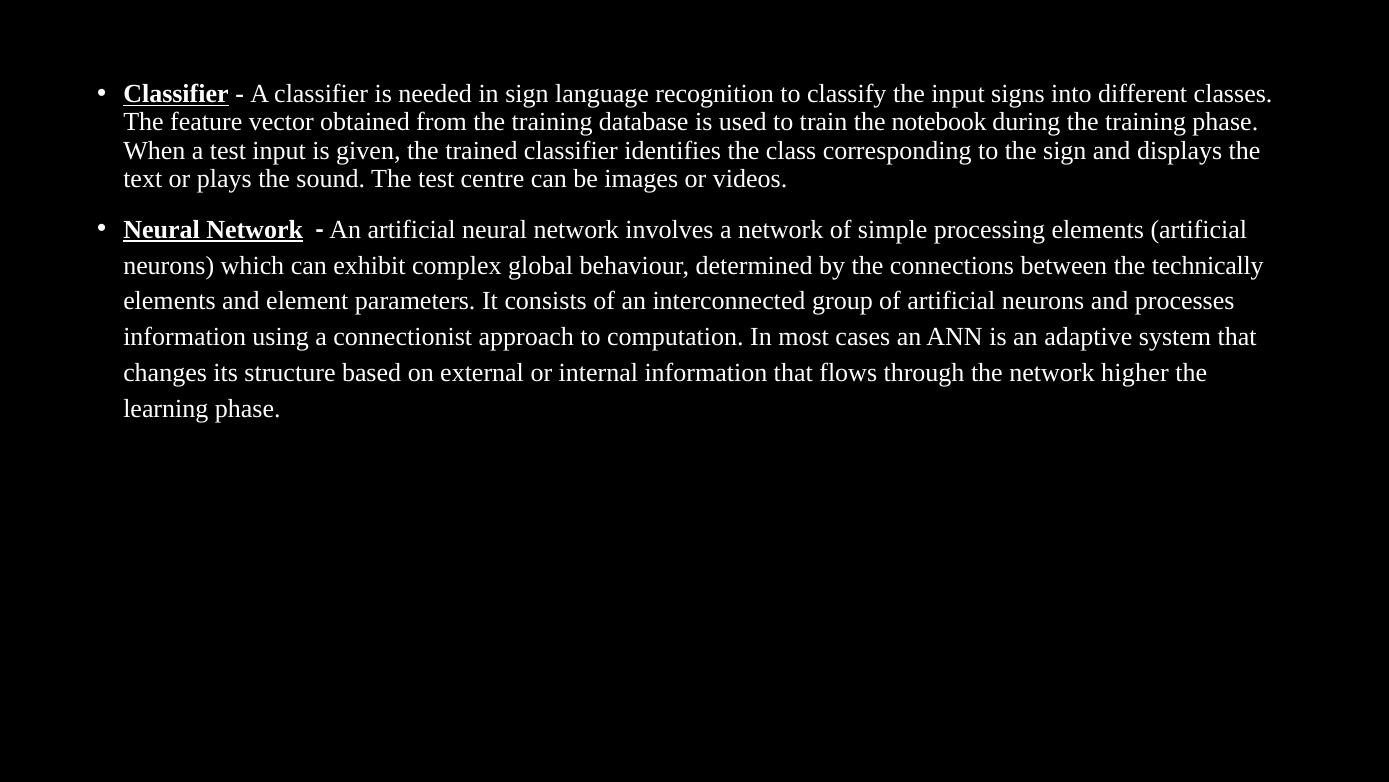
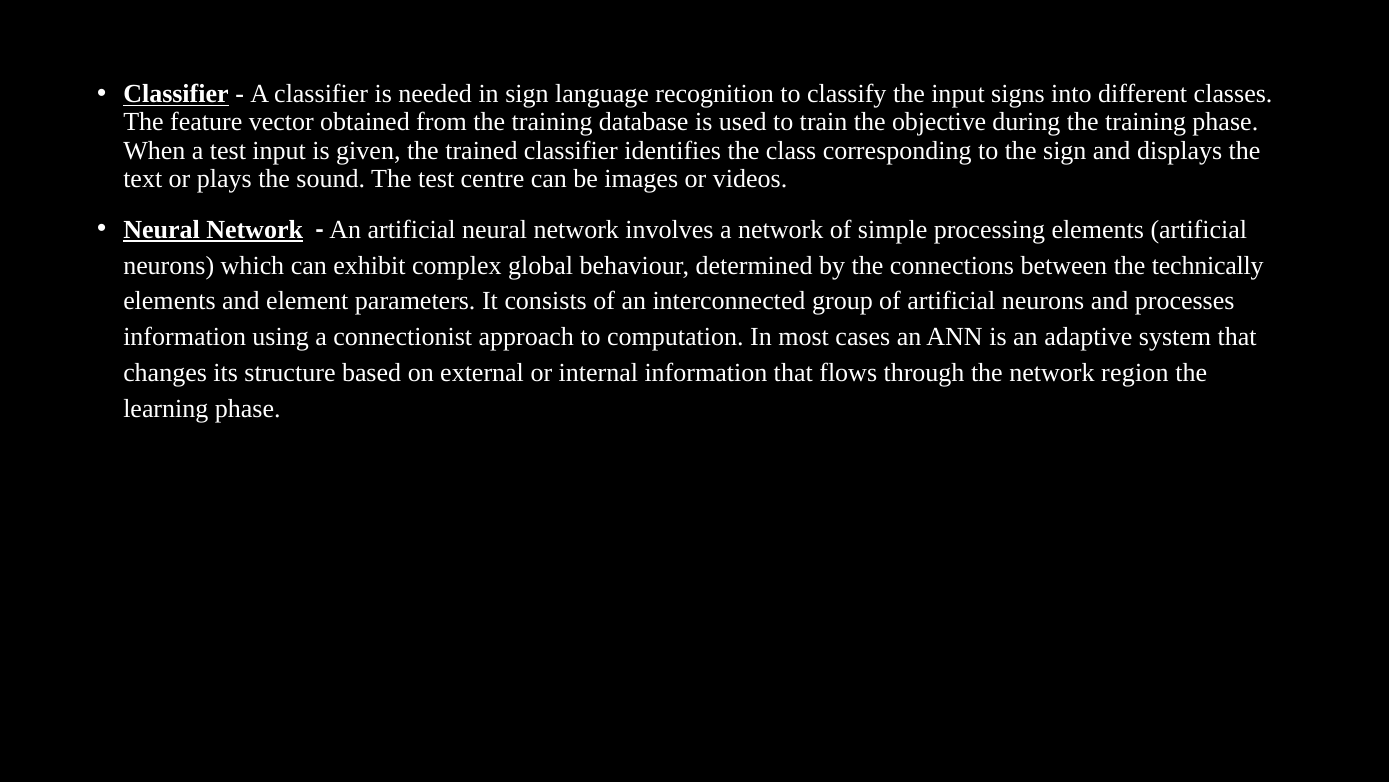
notebook: notebook -> objective
higher: higher -> region
